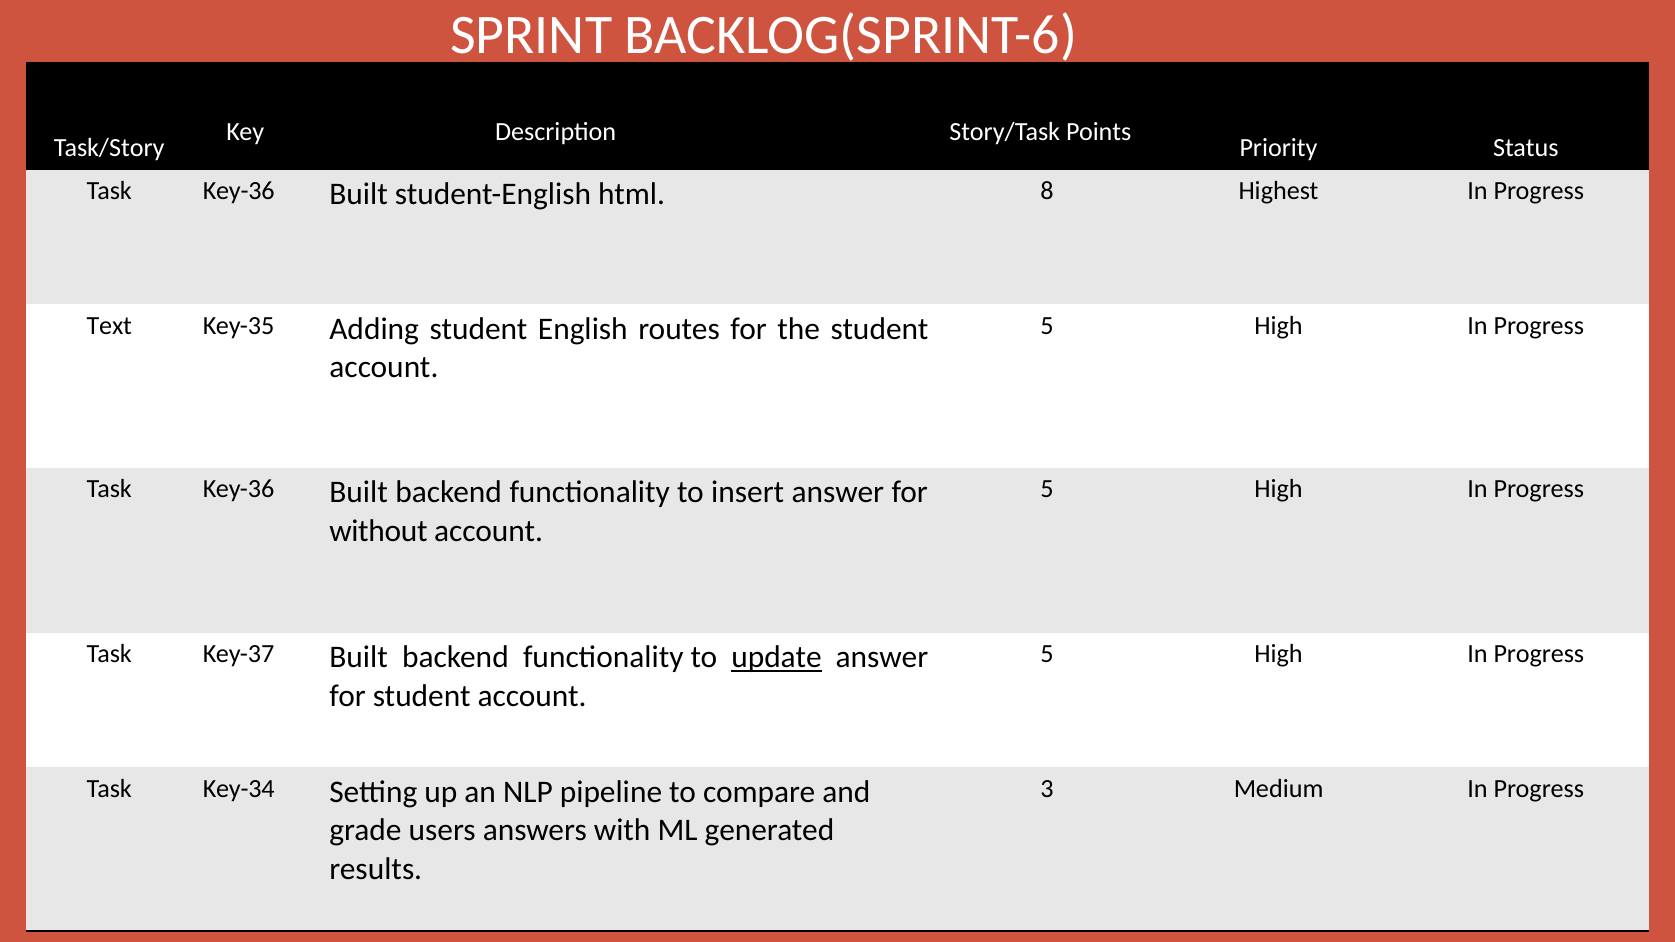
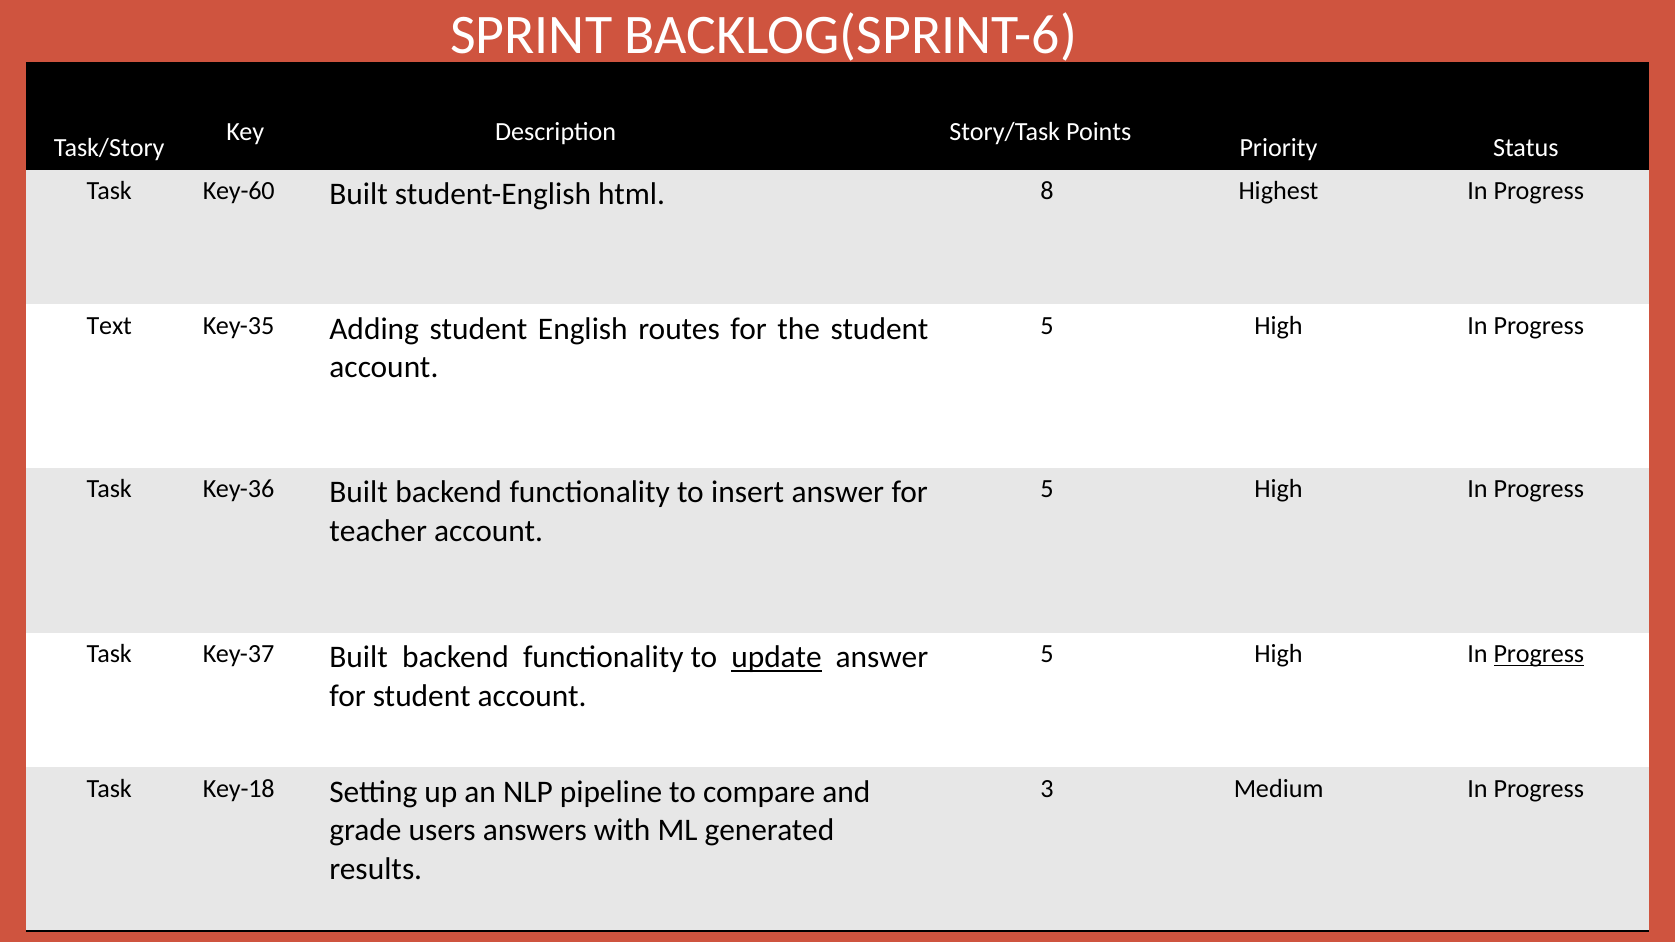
Key-36 at (239, 191): Key-36 -> Key-60
without: without -> teacher
Progress at (1539, 654) underline: none -> present
Key-34: Key-34 -> Key-18
